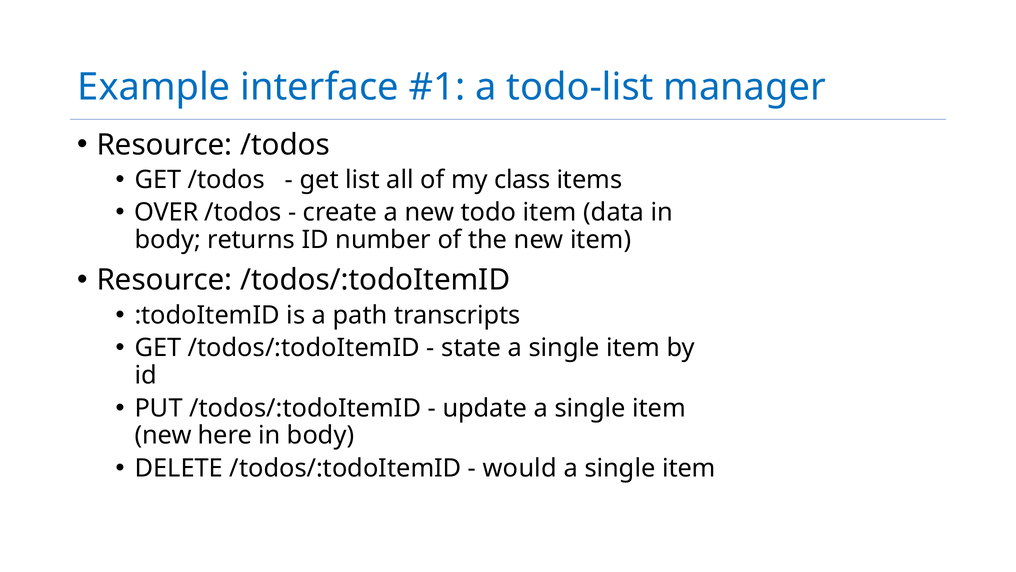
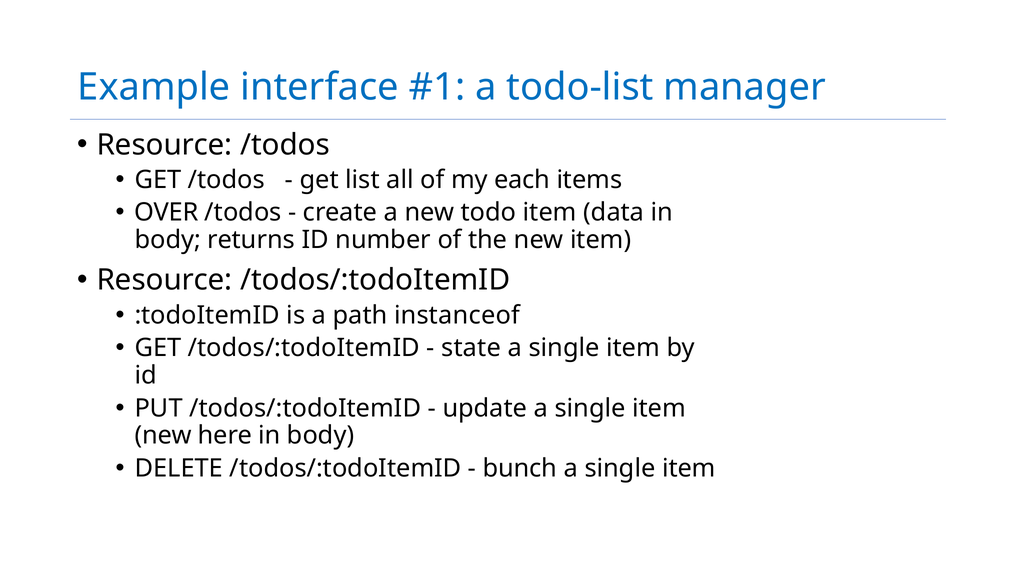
class: class -> each
transcripts: transcripts -> instanceof
would: would -> bunch
